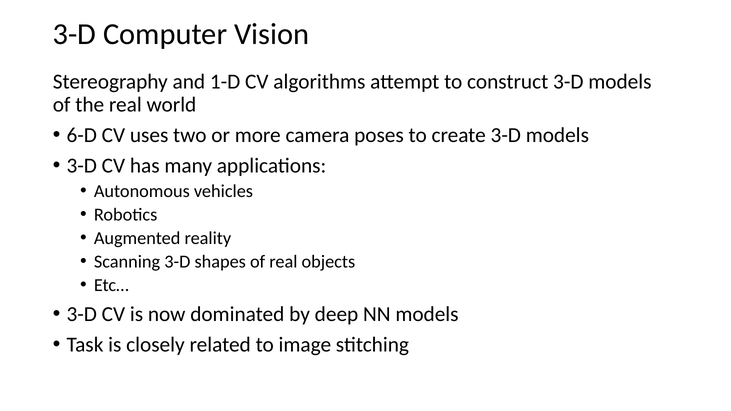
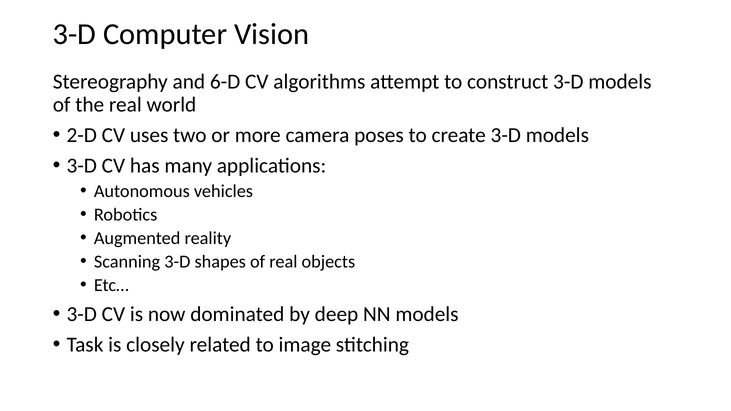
1-D: 1-D -> 6-D
6-D: 6-D -> 2-D
